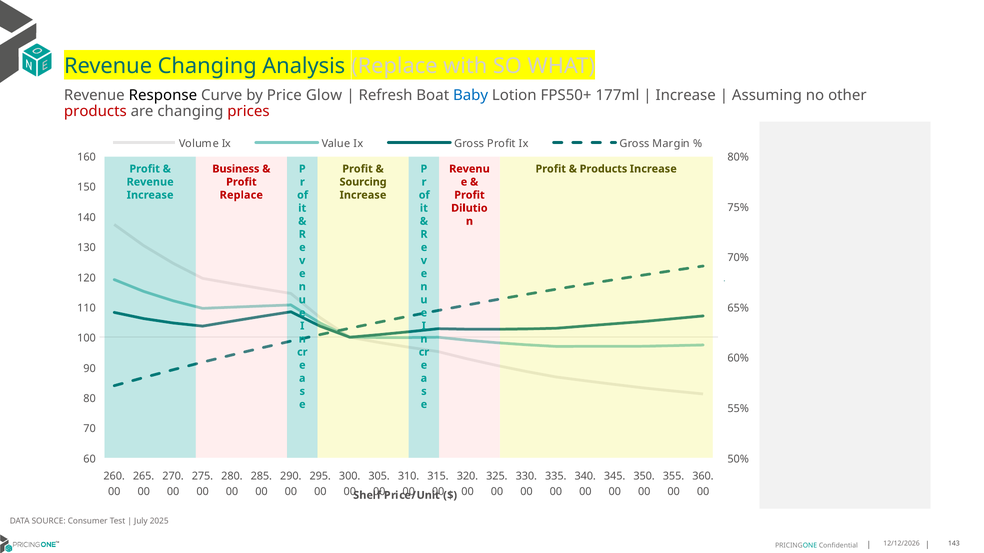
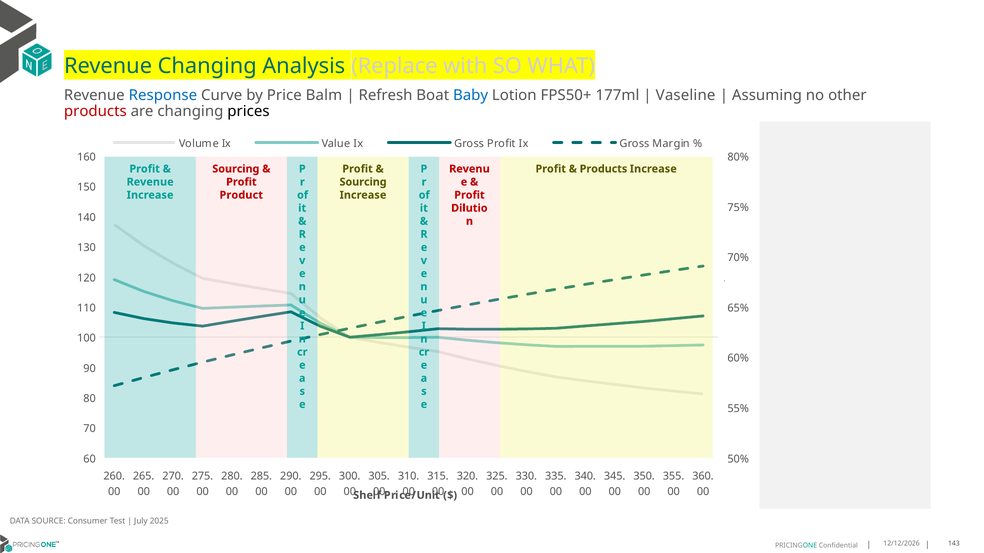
Response colour: black -> blue
Glow: Glow -> Balm
Increase at (686, 95): Increase -> Vaseline
prices colour: red -> black
Business at (236, 169): Business -> Sourcing
Replace at (241, 195): Replace -> Product
